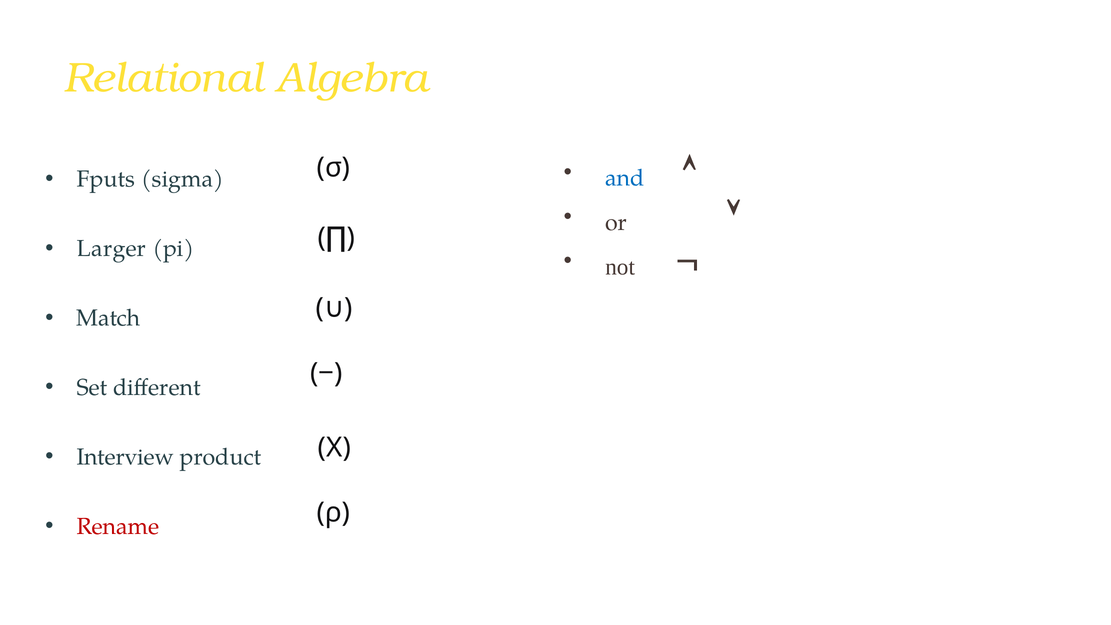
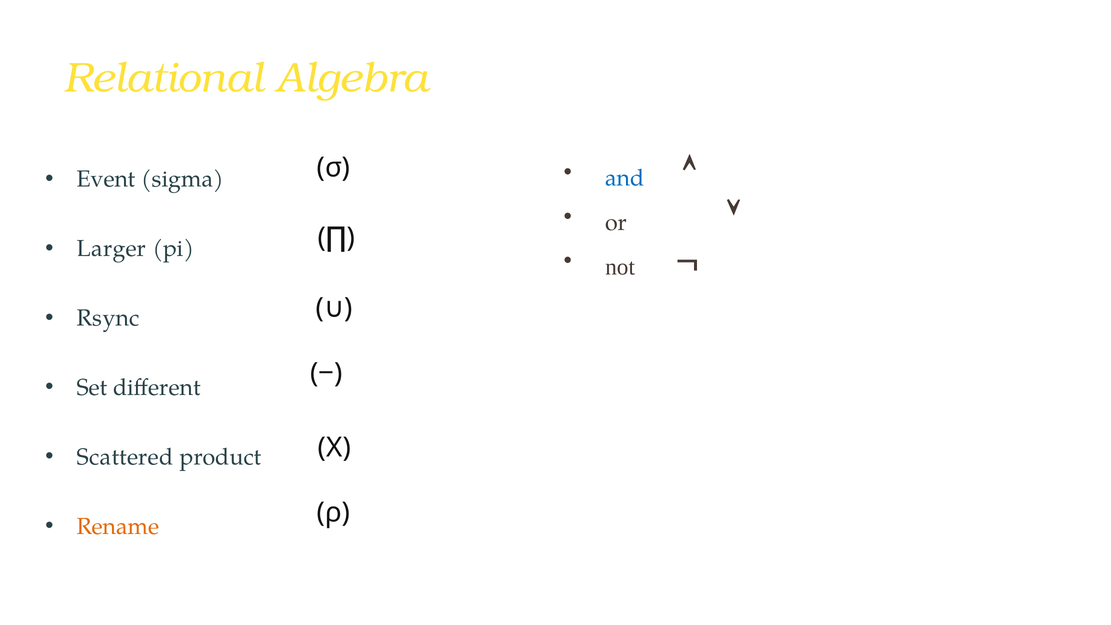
Fputs: Fputs -> Event
Match: Match -> Rsync
Interview: Interview -> Scattered
Rename colour: red -> orange
